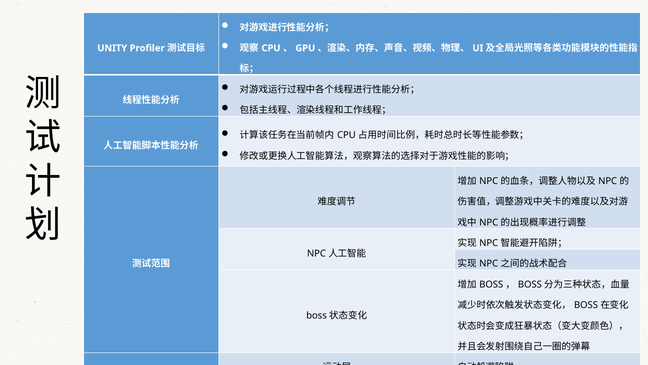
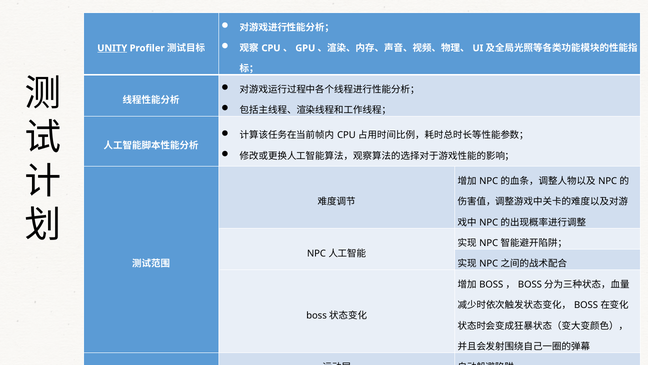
UNITY underline: none -> present
